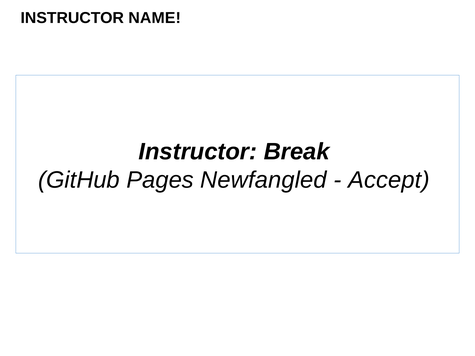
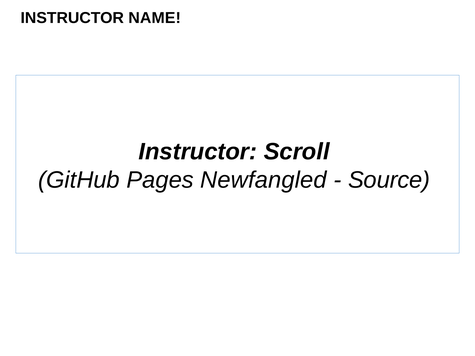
Break: Break -> Scroll
Accept: Accept -> Source
